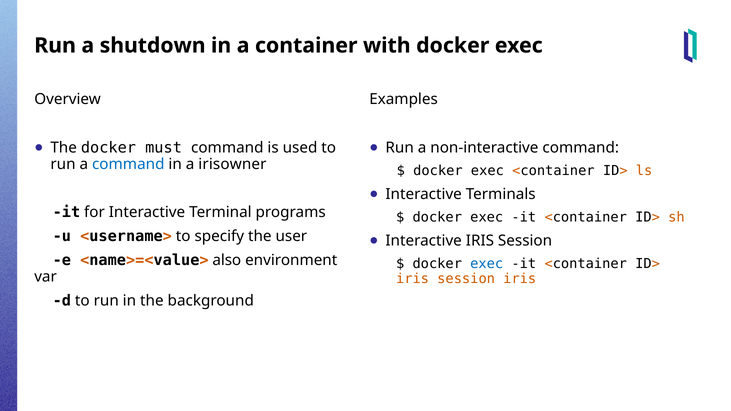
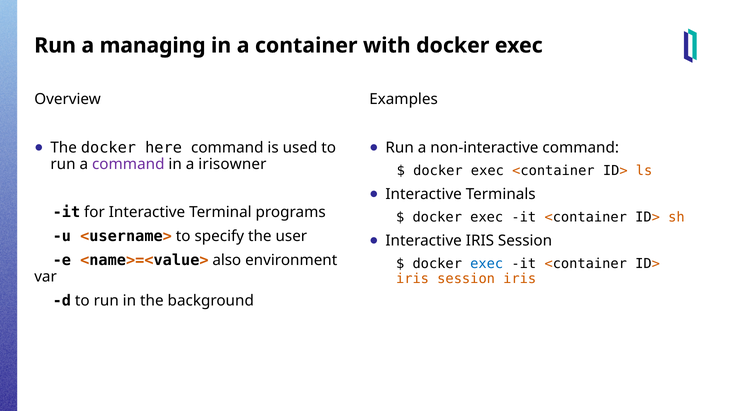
shutdown: shutdown -> managing
must: must -> here
command at (128, 164) colour: blue -> purple
